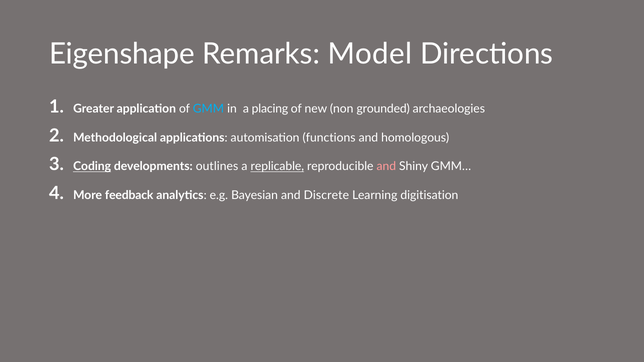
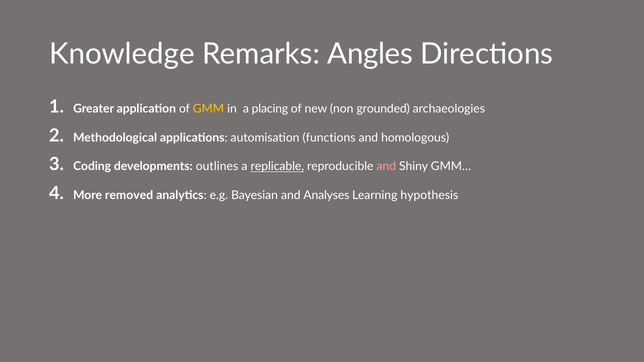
Eigenshape: Eigenshape -> Knowledge
Model: Model -> Angles
GMM colour: light blue -> yellow
Coding underline: present -> none
feedback: feedback -> removed
Discrete: Discrete -> Analyses
digitisation: digitisation -> hypothesis
